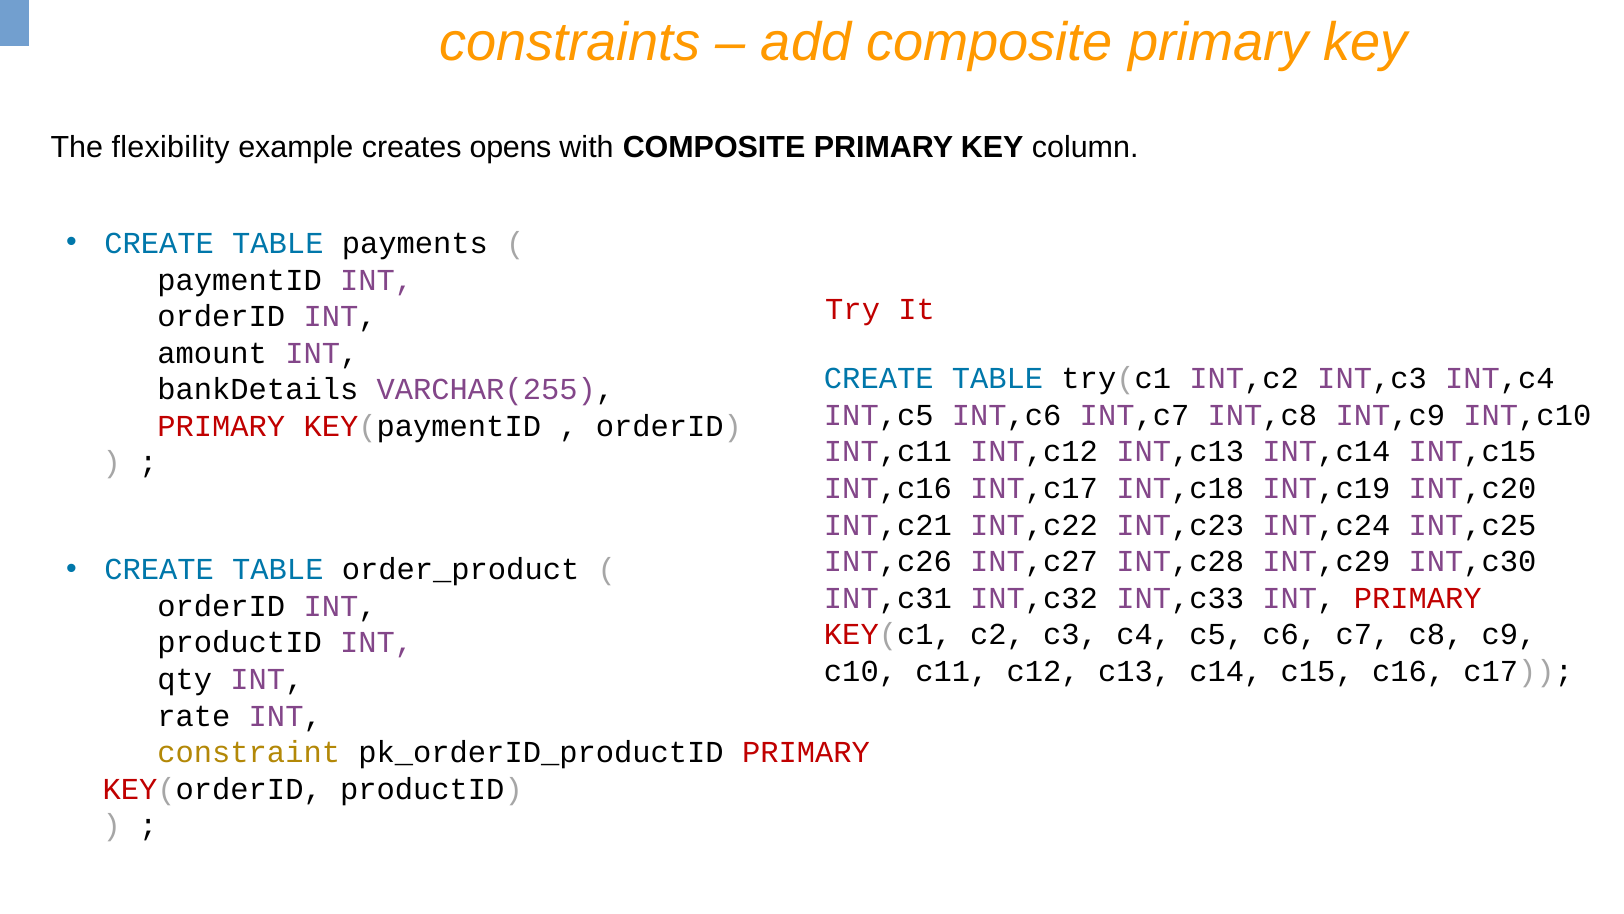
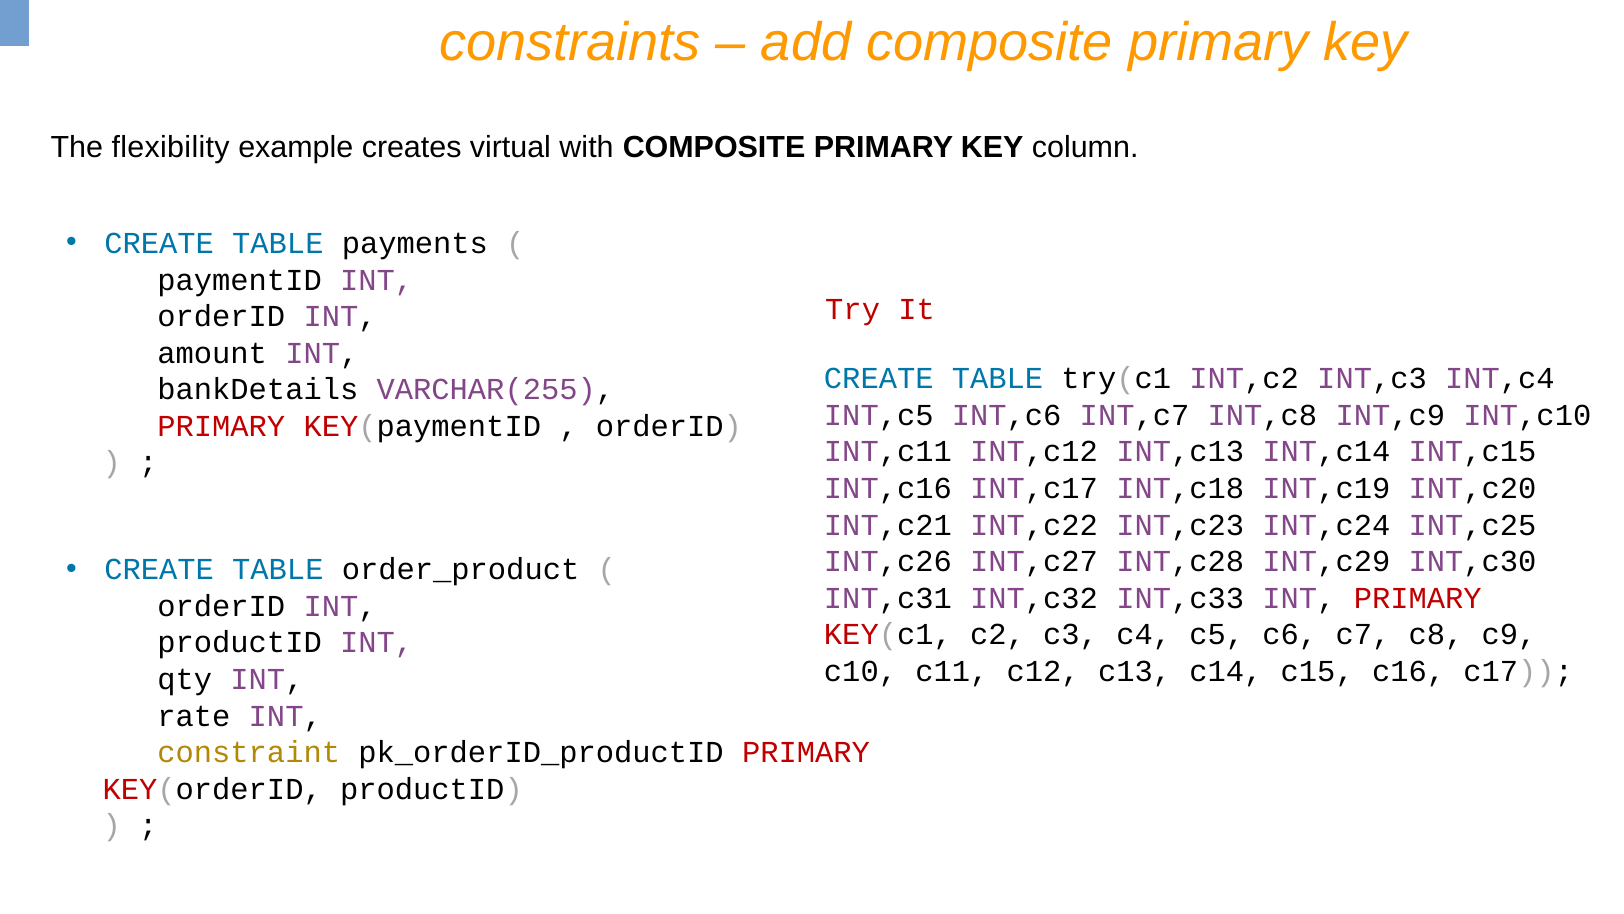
opens: opens -> virtual
